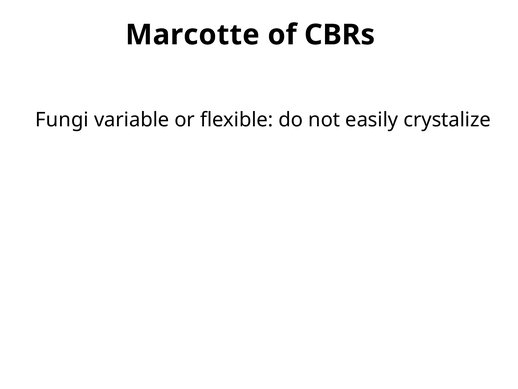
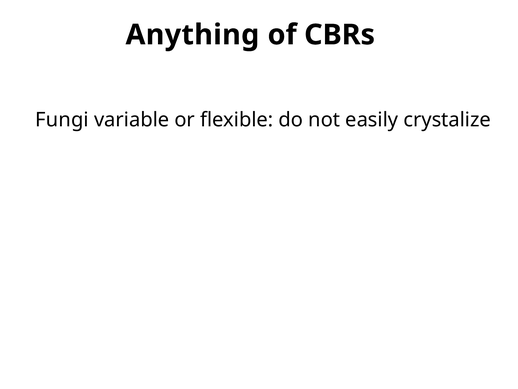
Marcotte: Marcotte -> Anything
